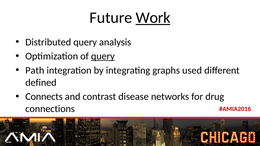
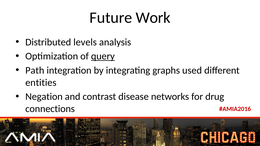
Work underline: present -> none
Distributed query: query -> levels
defined: defined -> entities
Connects: Connects -> Negation
